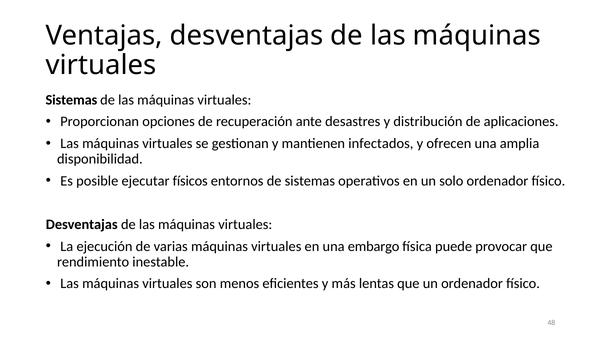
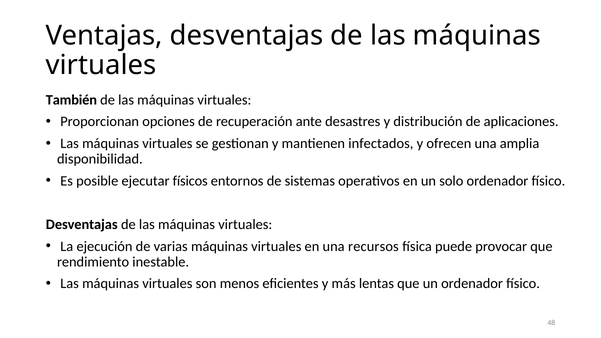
Sistemas at (71, 100): Sistemas -> También
embargo: embargo -> recursos
